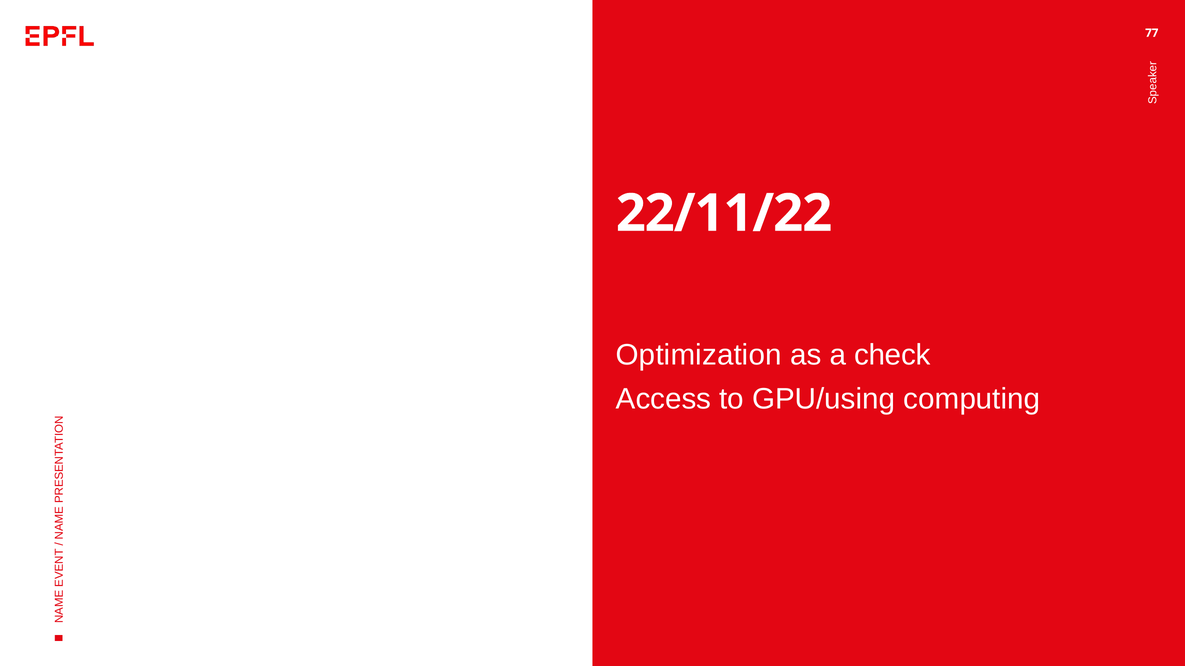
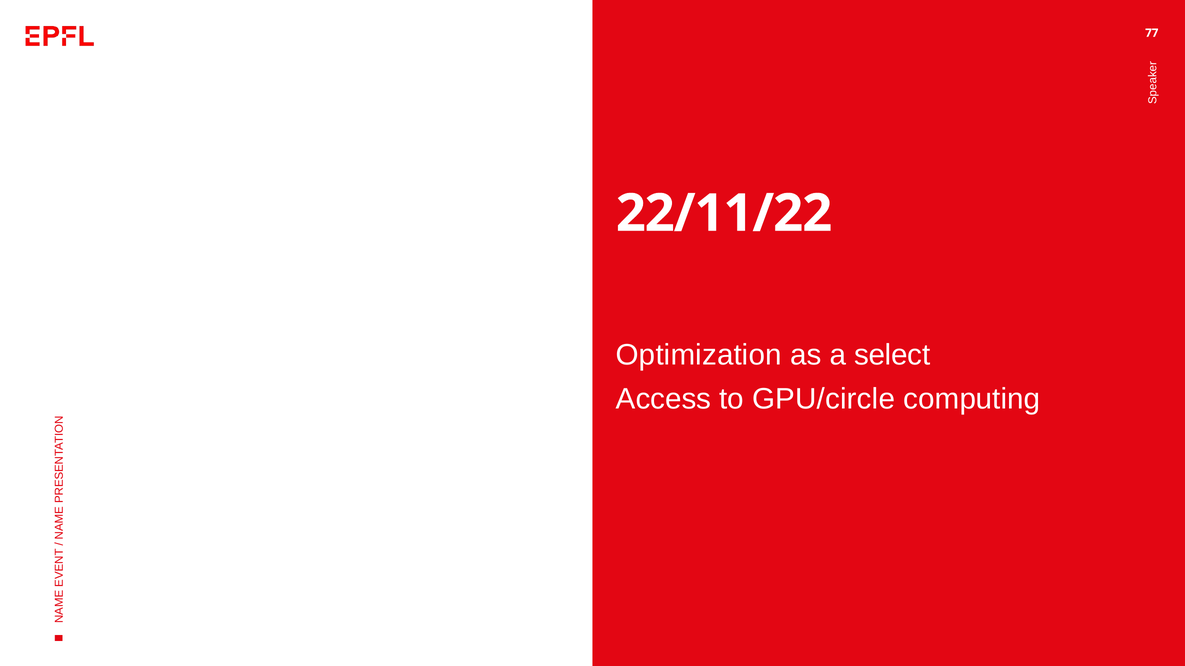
check: check -> select
GPU/using: GPU/using -> GPU/circle
